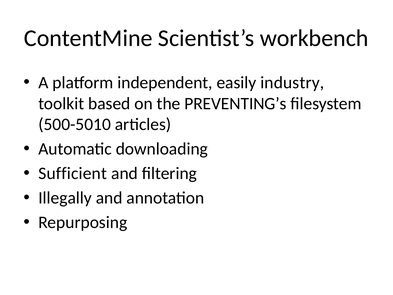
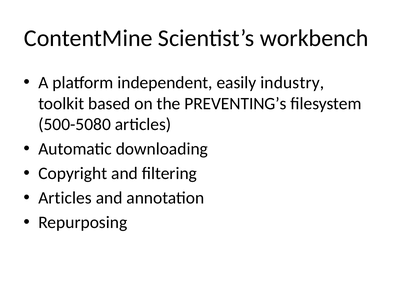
500-5010: 500-5010 -> 500-5080
Sufficient: Sufficient -> Copyright
Illegally at (65, 198): Illegally -> Articles
